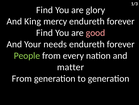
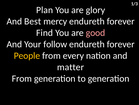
Find at (45, 10): Find -> Plan
King: King -> Best
needs: needs -> follow
People colour: light green -> yellow
